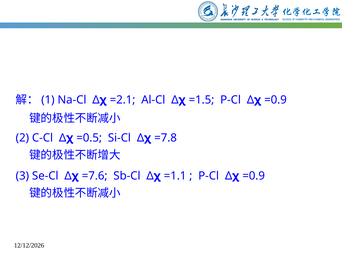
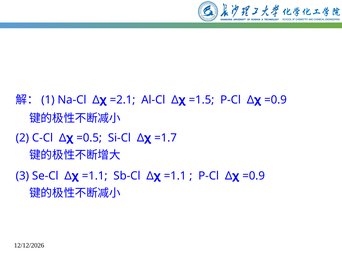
=7.8: =7.8 -> =1.7
=7.6 at (95, 175): =7.6 -> =1.1
